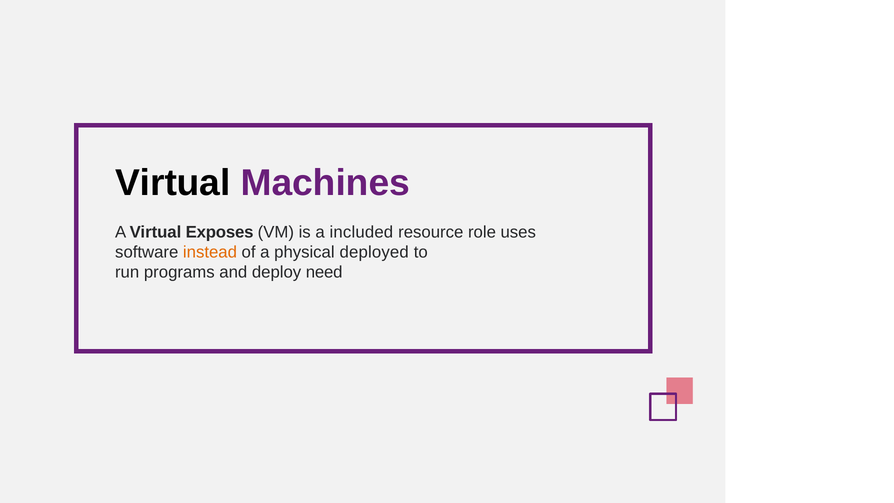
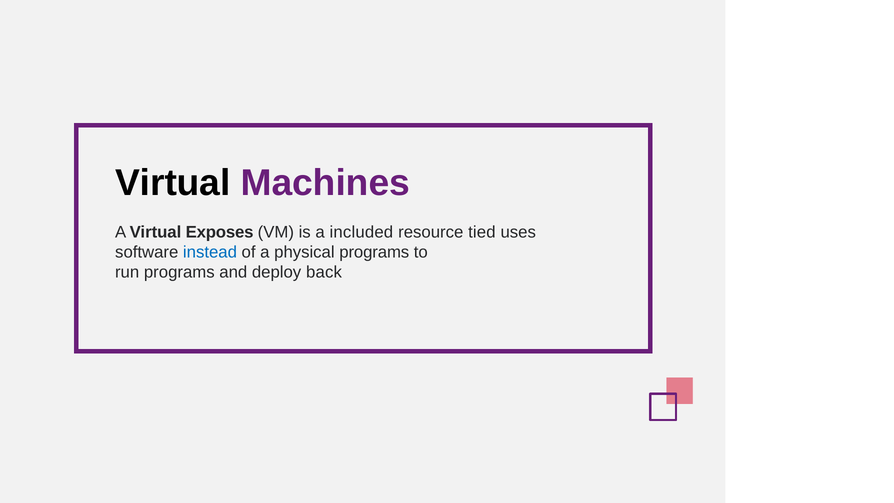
role: role -> tied
instead colour: orange -> blue
physical deployed: deployed -> programs
need: need -> back
